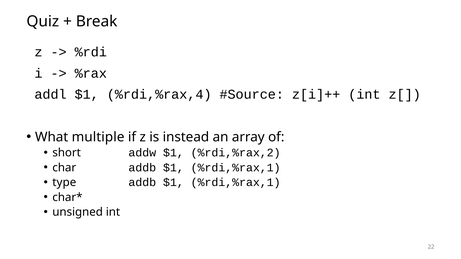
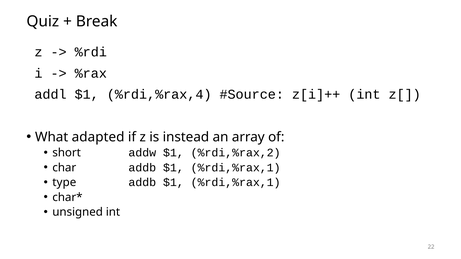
multiple: multiple -> adapted
